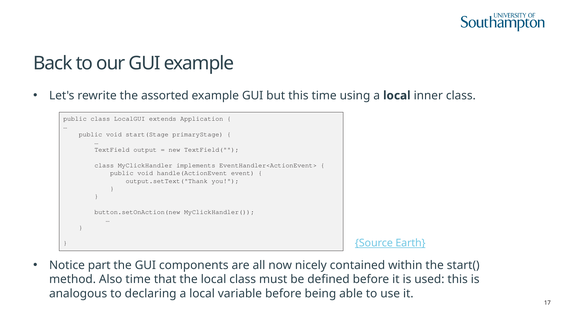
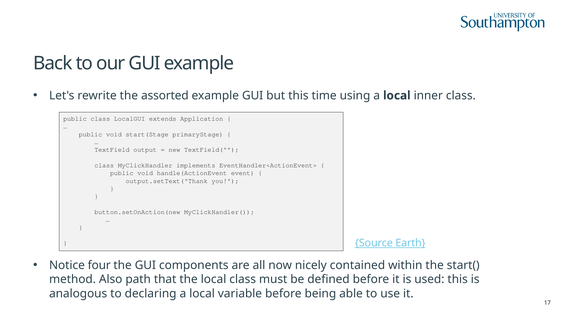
part: part -> four
Also time: time -> path
